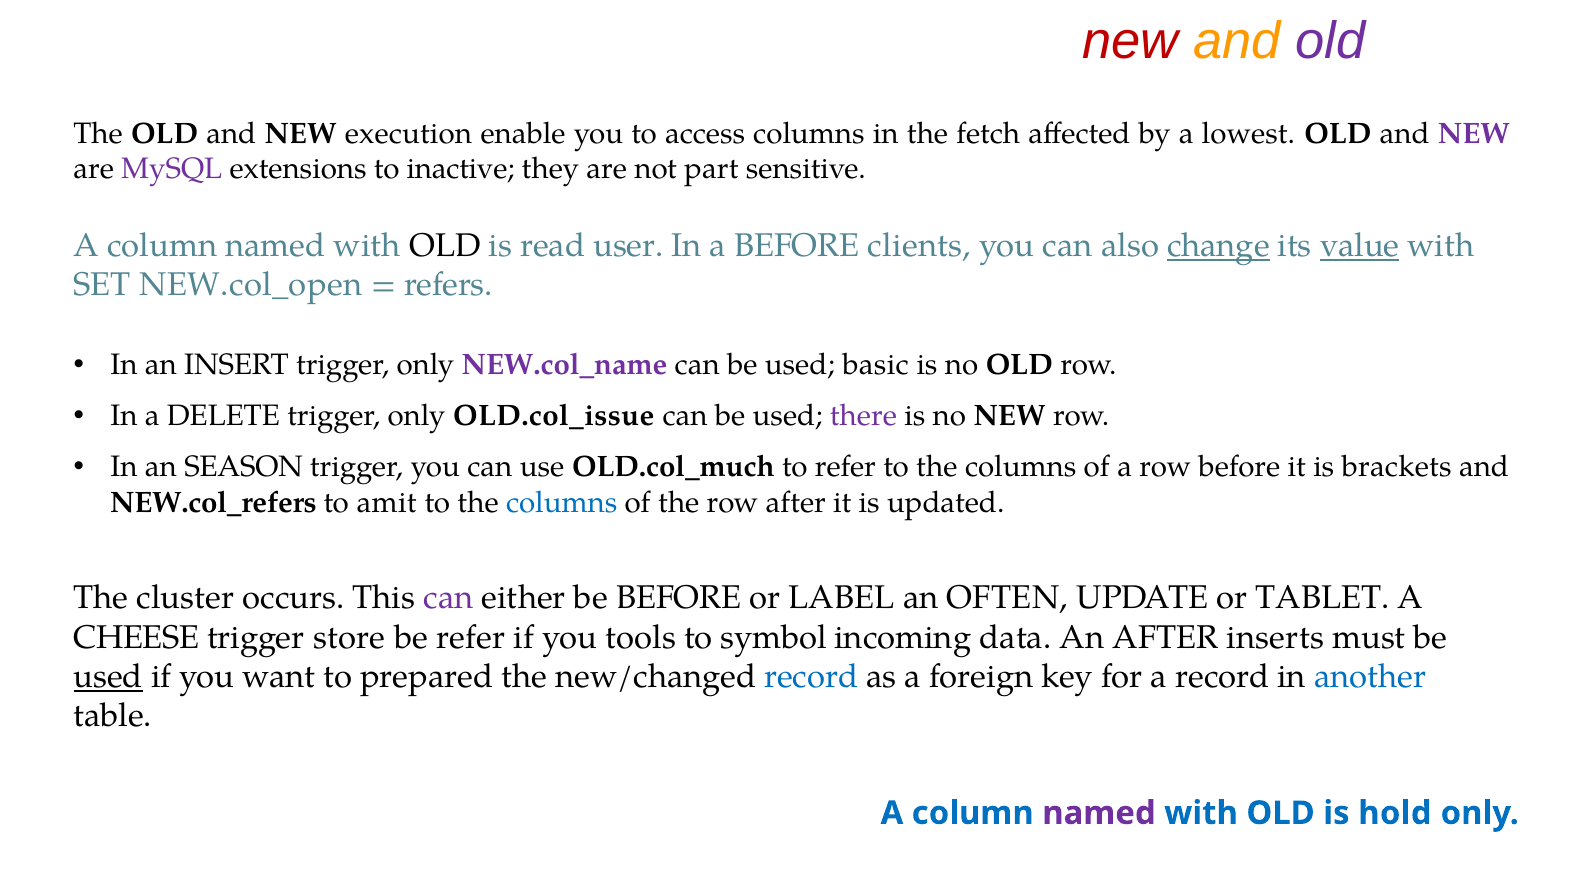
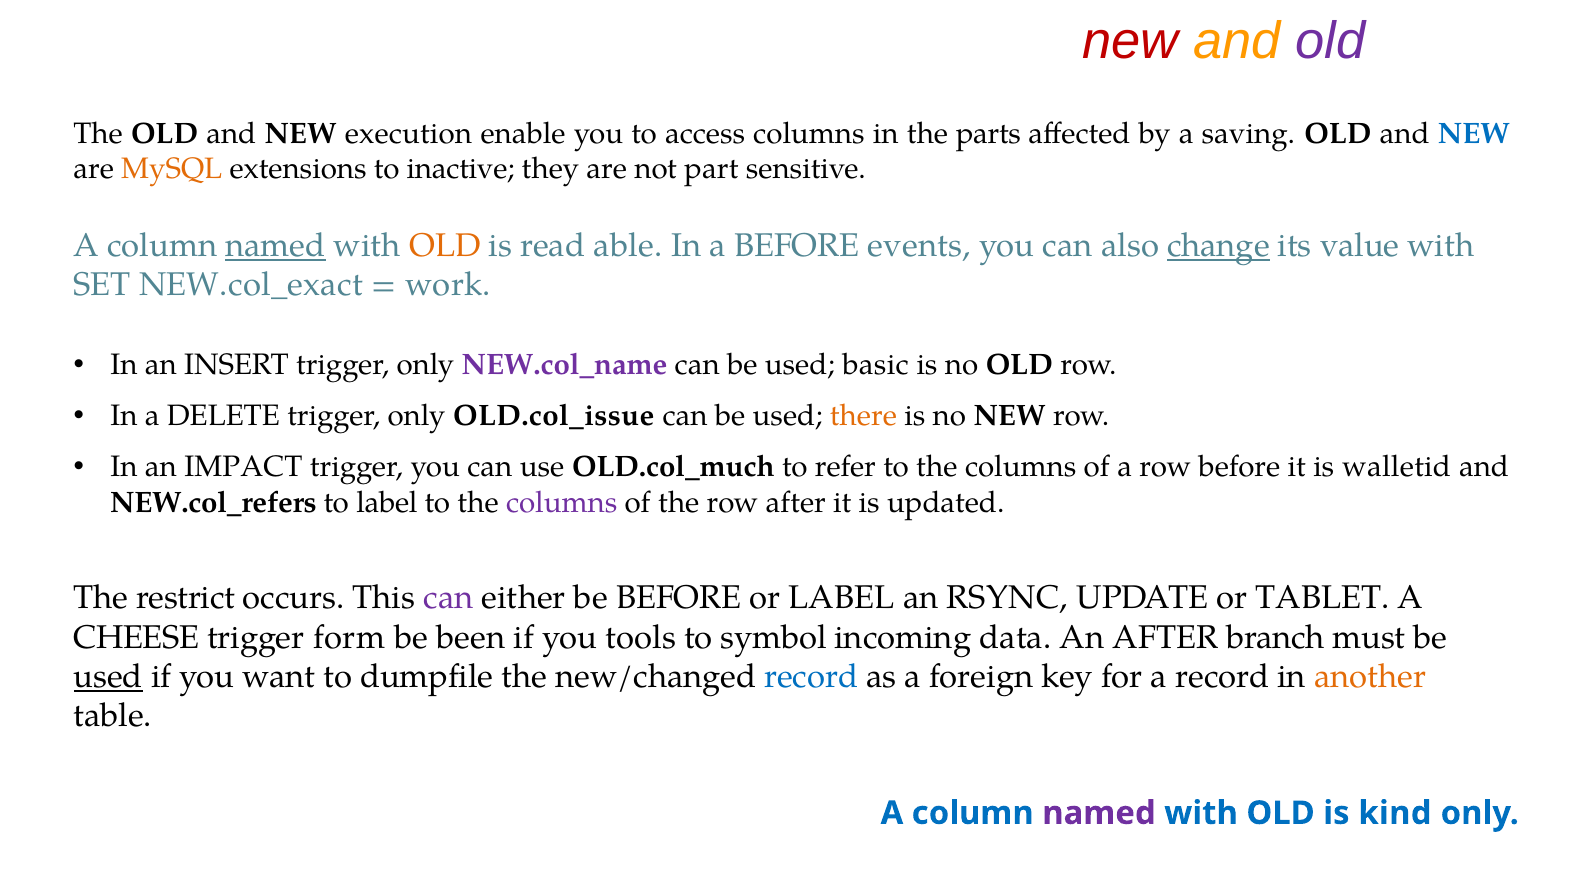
fetch: fetch -> parts
lowest: lowest -> saving
NEW at (1474, 134) colour: purple -> blue
MySQL colour: purple -> orange
named at (276, 246) underline: none -> present
OLD at (445, 246) colour: black -> orange
user: user -> able
clients: clients -> events
value underline: present -> none
NEW.col_open: NEW.col_open -> NEW.col_exact
refers: refers -> work
there colour: purple -> orange
SEASON: SEASON -> IMPACT
brackets: brackets -> walletid
to amit: amit -> label
columns at (562, 503) colour: blue -> purple
cluster: cluster -> restrict
OFTEN: OFTEN -> RSYNC
store: store -> form
be refer: refer -> been
inserts: inserts -> branch
prepared: prepared -> dumpfile
another colour: blue -> orange
hold: hold -> kind
